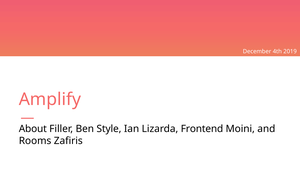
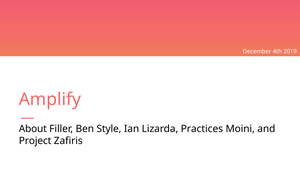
Frontend: Frontend -> Practices
Rooms: Rooms -> Project
